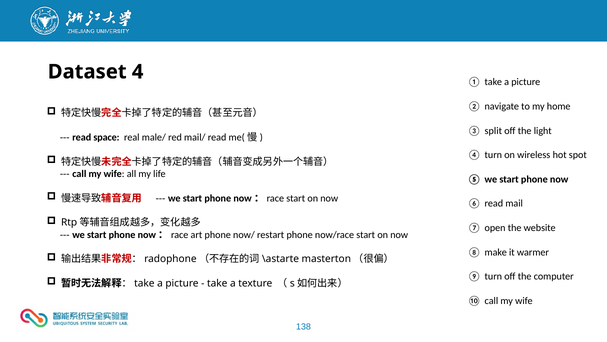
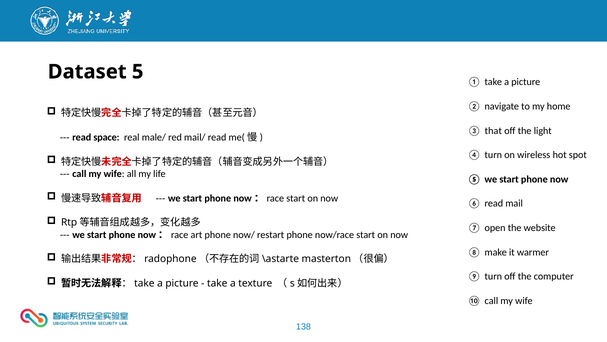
4: 4 -> 5
split: split -> that
